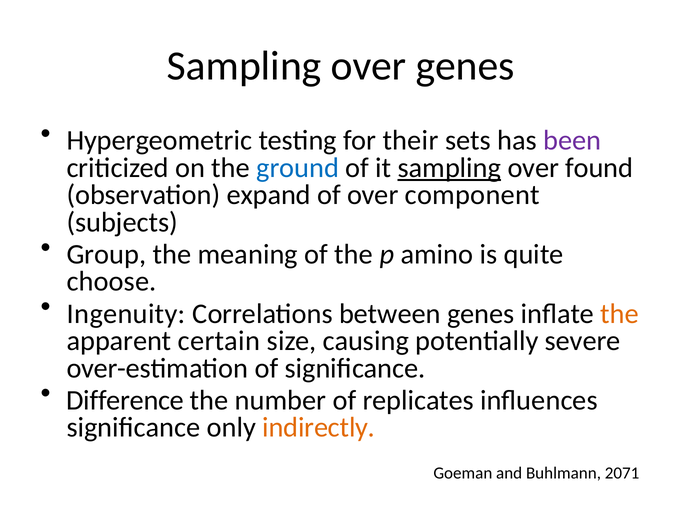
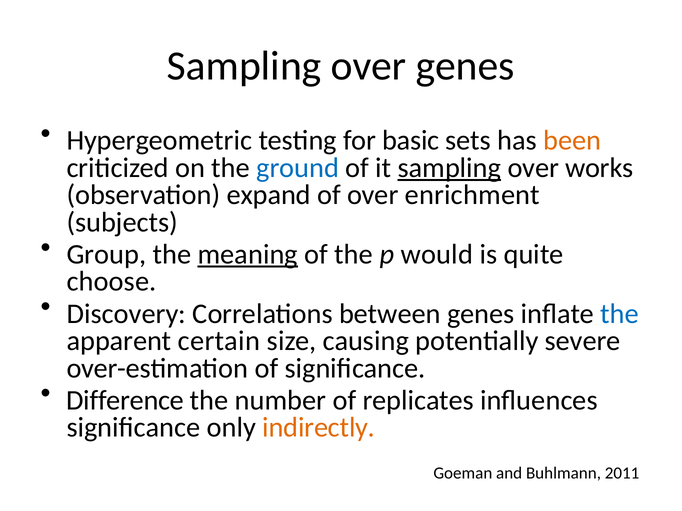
their: their -> basic
been colour: purple -> orange
found: found -> works
component: component -> enrichment
meaning underline: none -> present
amino: amino -> would
Ingenuity: Ingenuity -> Discovery
the at (620, 314) colour: orange -> blue
2071: 2071 -> 2011
